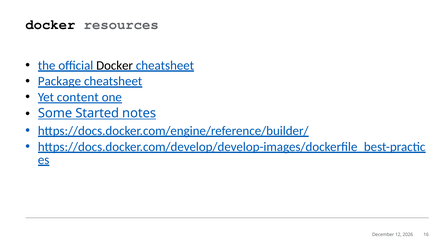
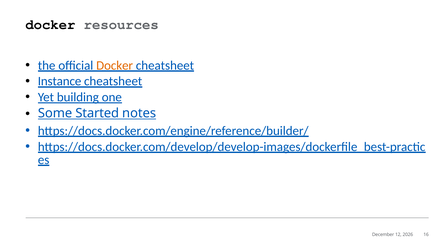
Docker at (115, 65) colour: black -> orange
Package: Package -> Instance
content: content -> building
